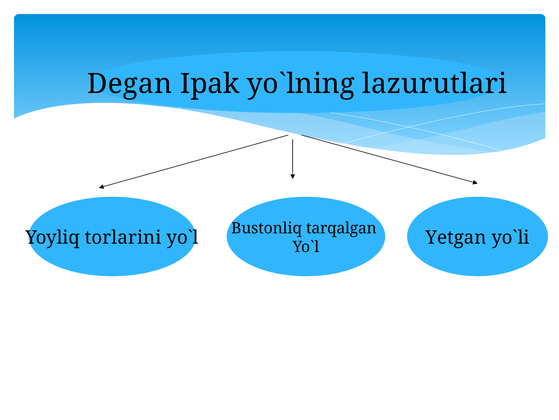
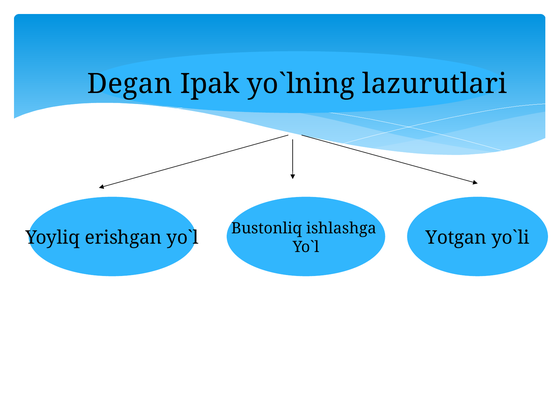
tarqalgan: tarqalgan -> ishlashga
torlarini: torlarini -> erishgan
Yetgan: Yetgan -> Yotgan
